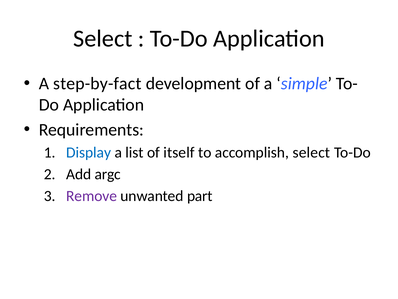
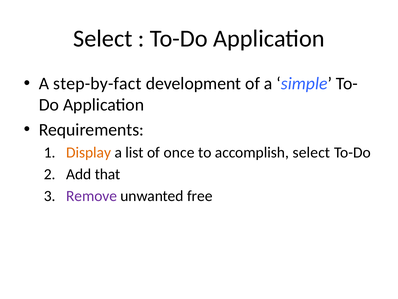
Display colour: blue -> orange
itself: itself -> once
argc: argc -> that
part: part -> free
